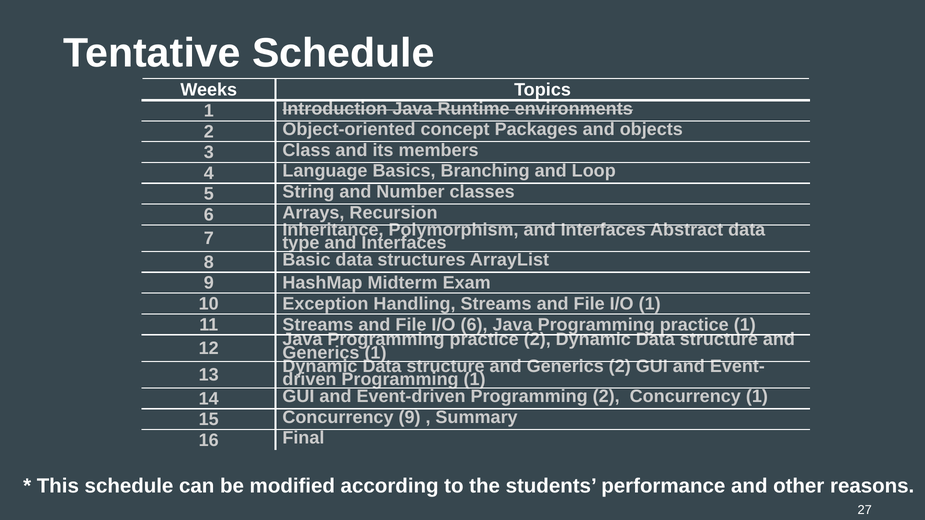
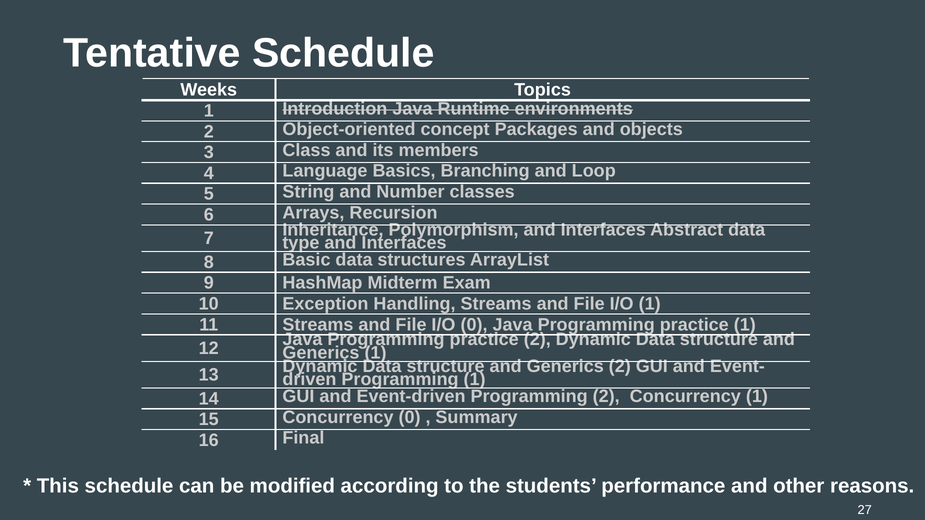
I/O 6: 6 -> 0
Concurrency 9: 9 -> 0
